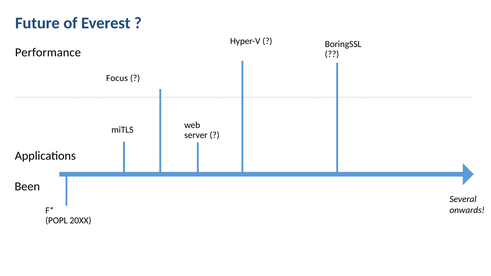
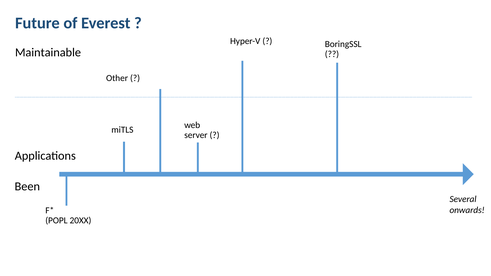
Performance: Performance -> Maintainable
Focus: Focus -> Other
